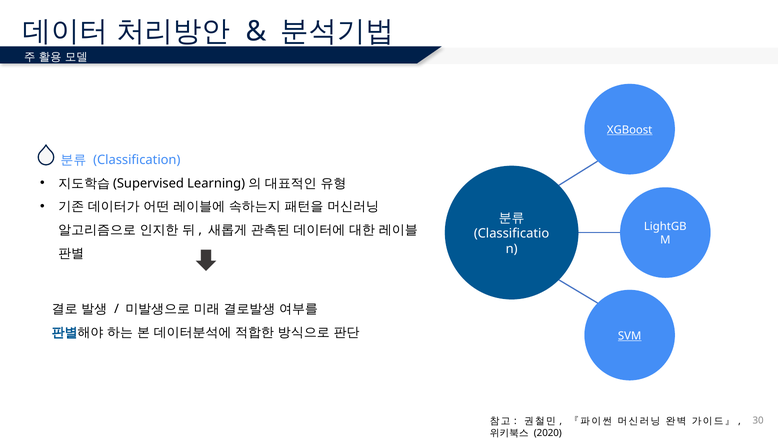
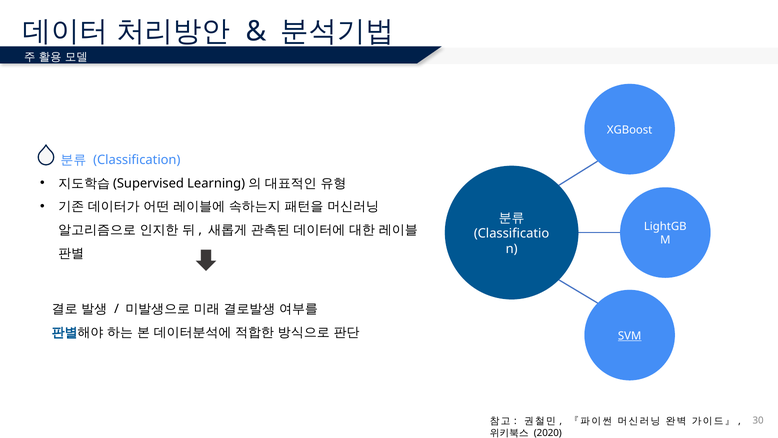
XGBoost underline: present -> none
